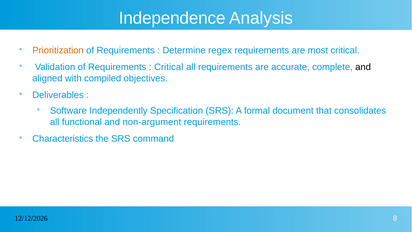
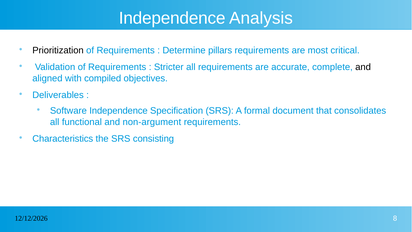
Prioritization colour: orange -> black
regex: regex -> pillars
Critical at (169, 67): Critical -> Stricter
Software Independently: Independently -> Independence
command: command -> consisting
